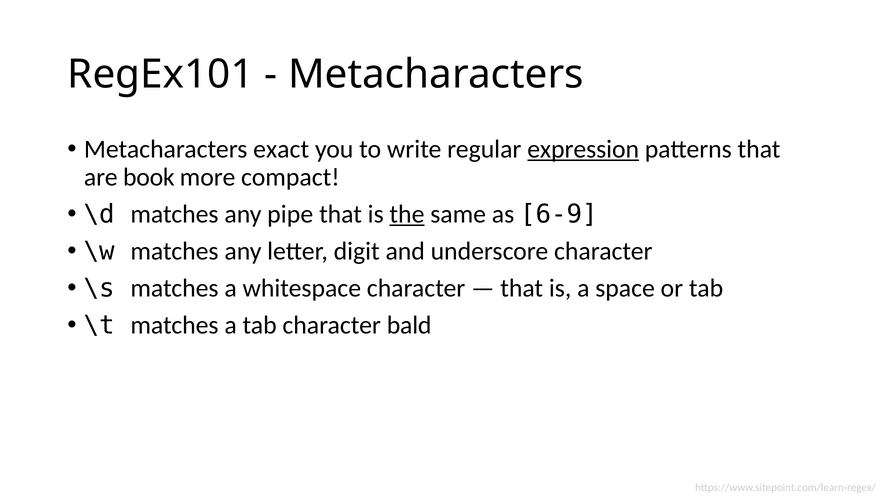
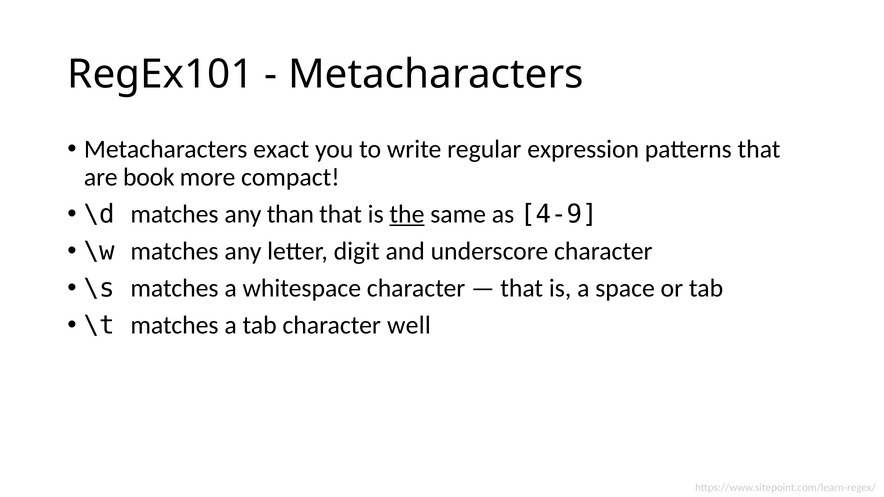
expression underline: present -> none
pipe: pipe -> than
6-9: 6-9 -> 4-9
bald: bald -> well
